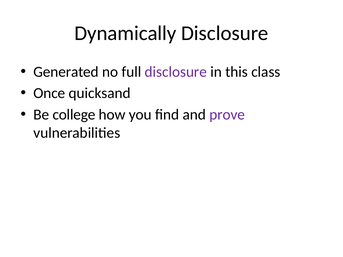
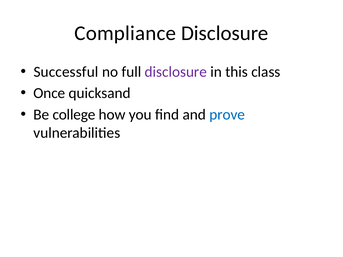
Dynamically: Dynamically -> Compliance
Generated: Generated -> Successful
prove colour: purple -> blue
